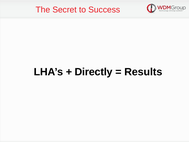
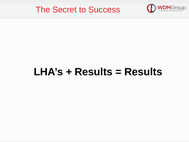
Directly at (94, 72): Directly -> Results
